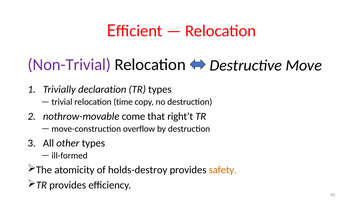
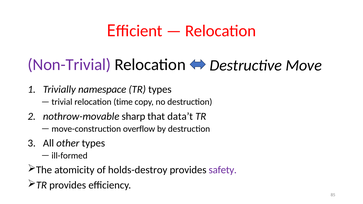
declaration: declaration -> namespace
come: come -> sharp
right’t: right’t -> data’t
safety colour: orange -> purple
